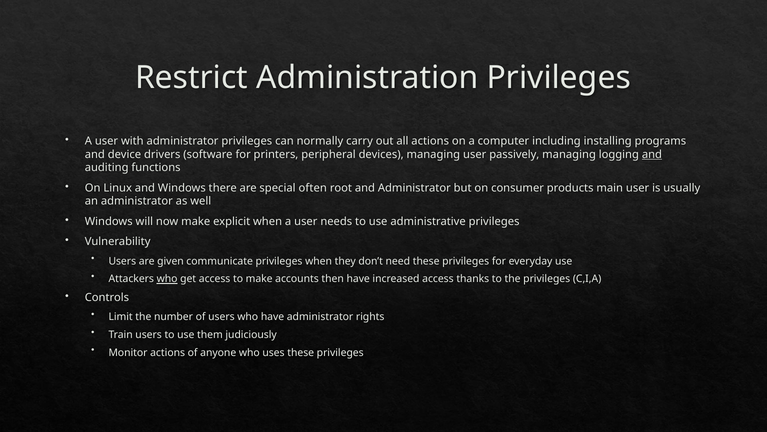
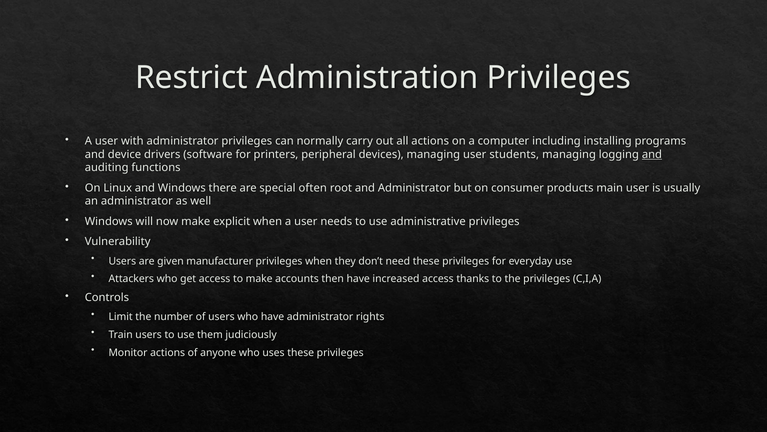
passively: passively -> students
communicate: communicate -> manufacturer
who at (167, 279) underline: present -> none
